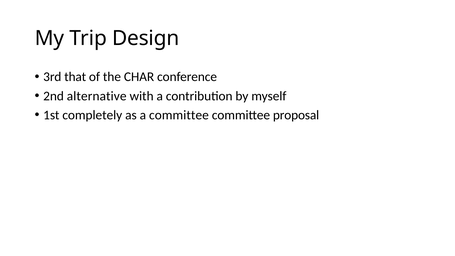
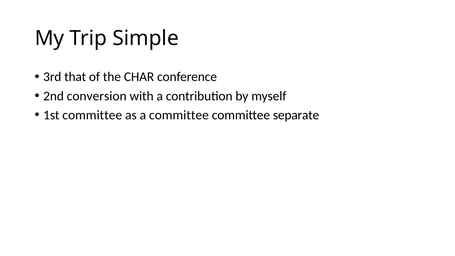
Design: Design -> Simple
alternative: alternative -> conversion
1st completely: completely -> committee
proposal: proposal -> separate
